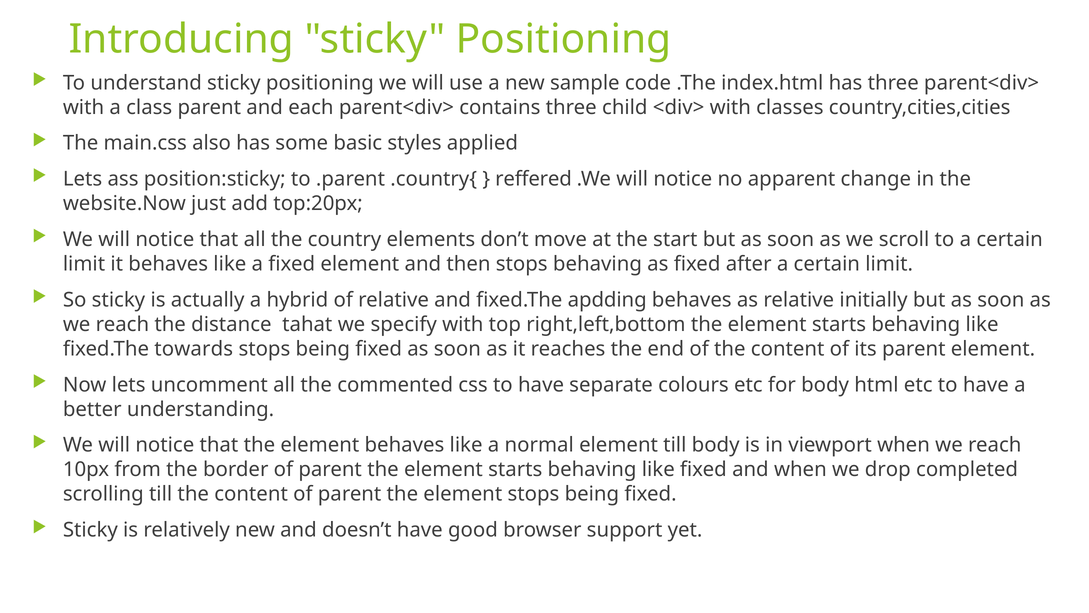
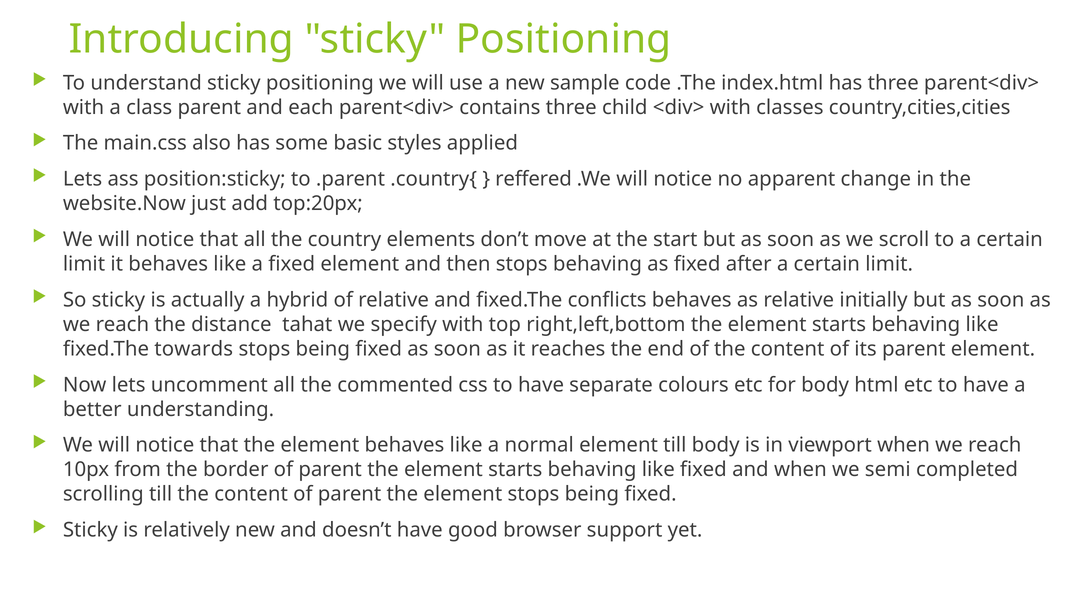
apdding: apdding -> conflicts
drop: drop -> semi
